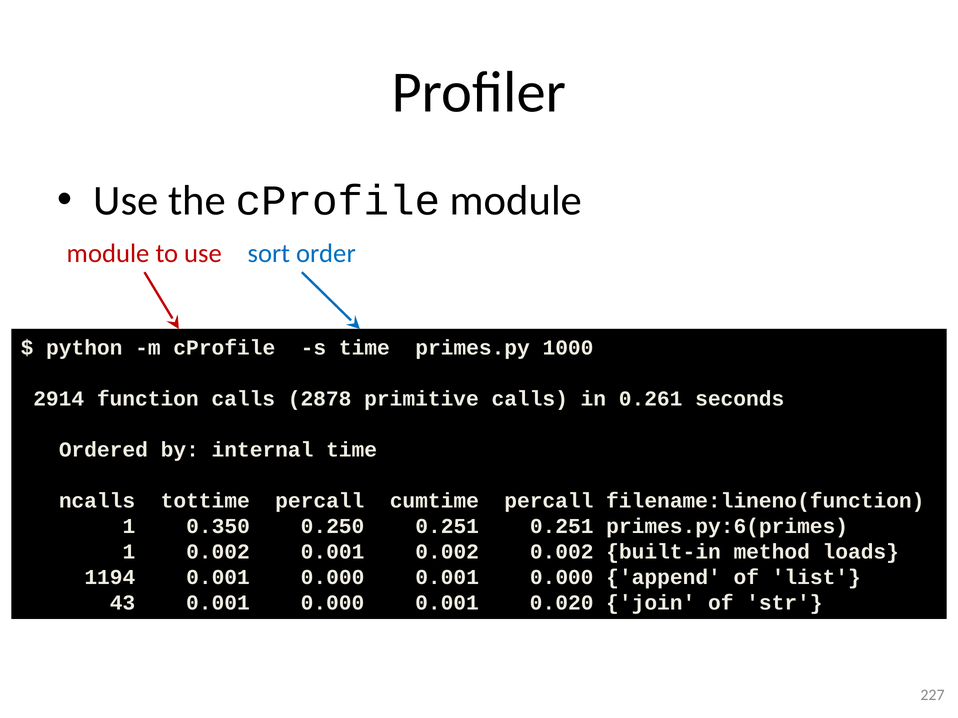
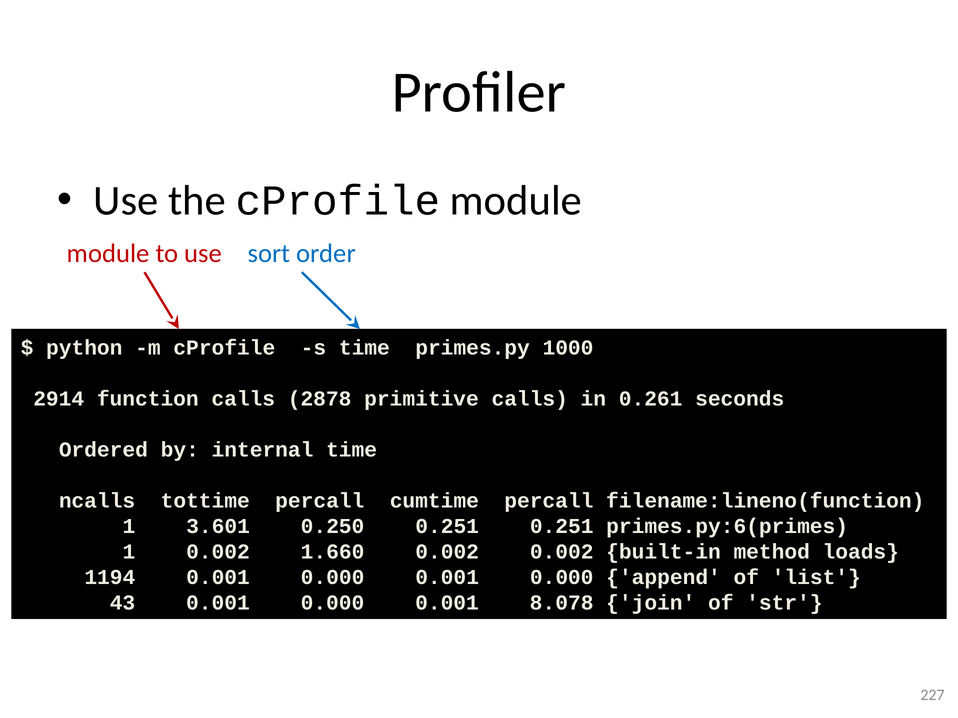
0.350: 0.350 -> 3.601
0.002 0.001: 0.001 -> 1.660
0.020: 0.020 -> 8.078
